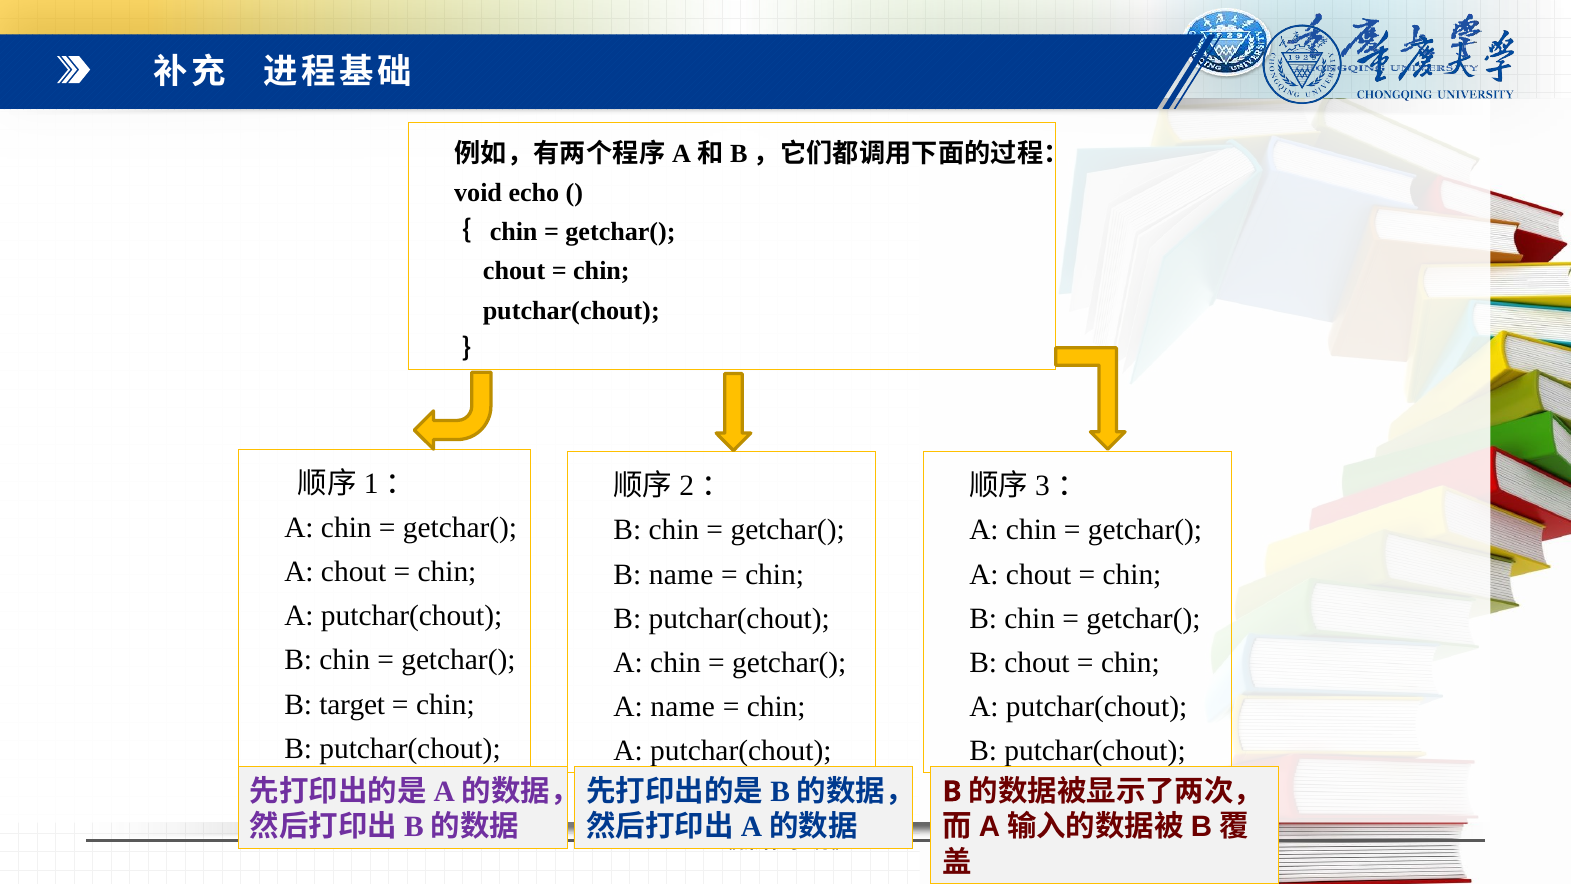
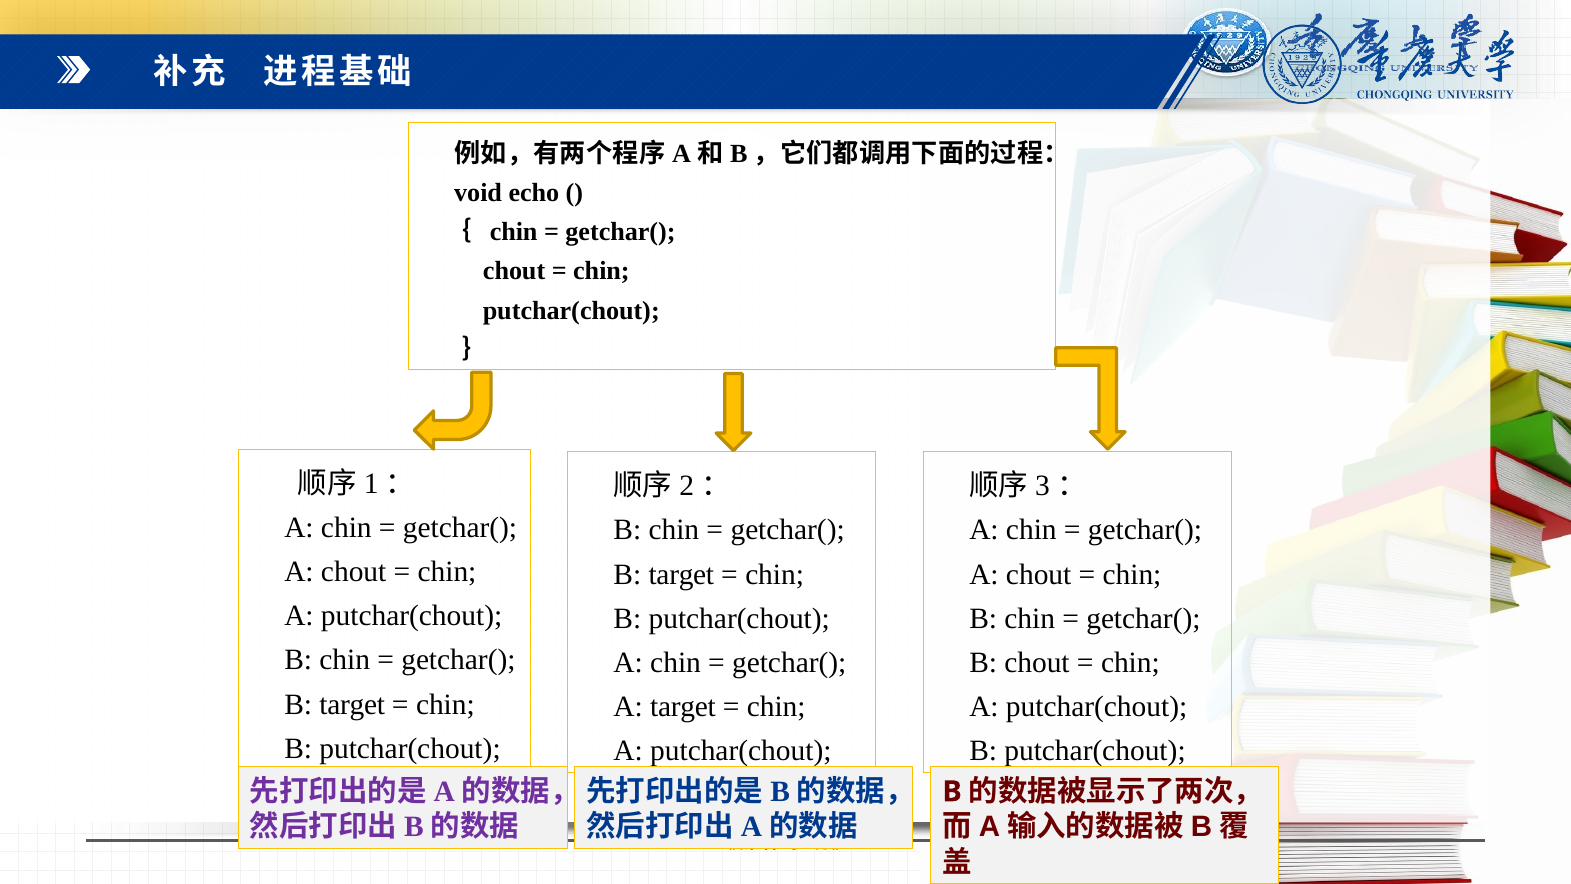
name at (681, 574): name -> target
A name: name -> target
